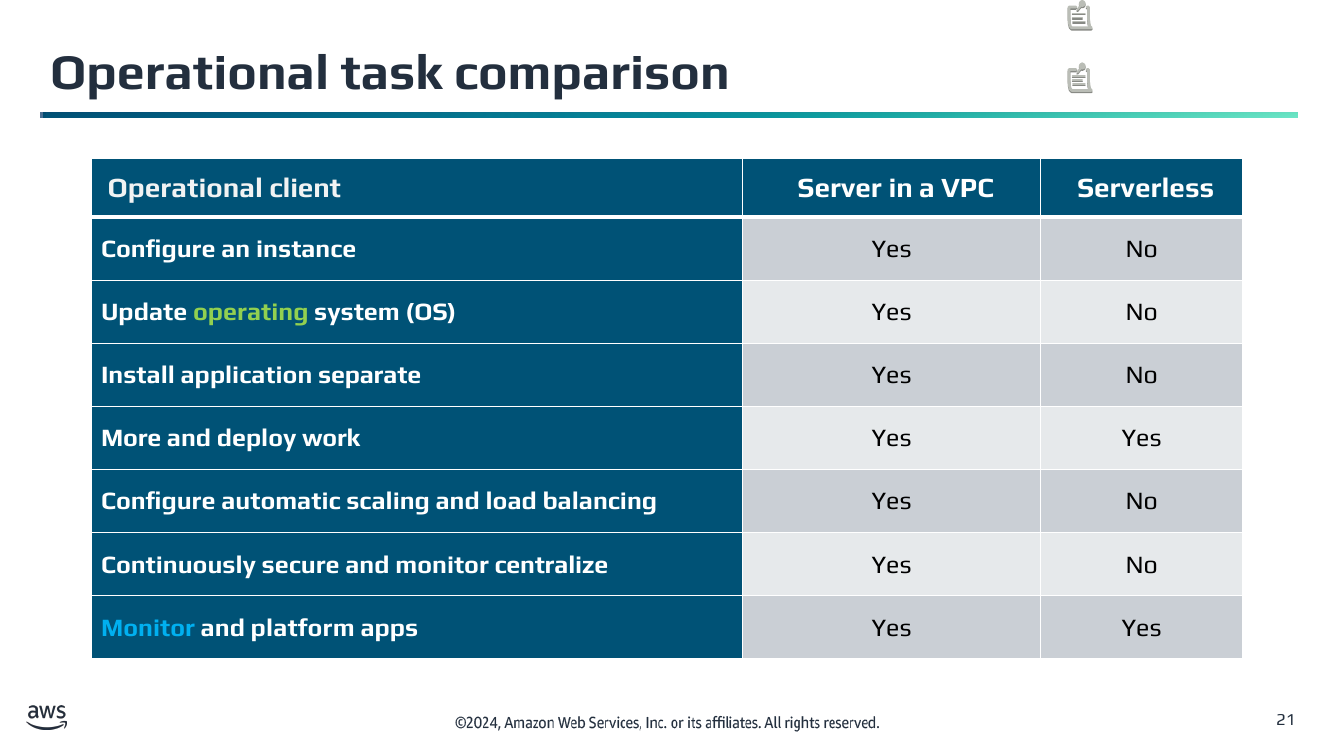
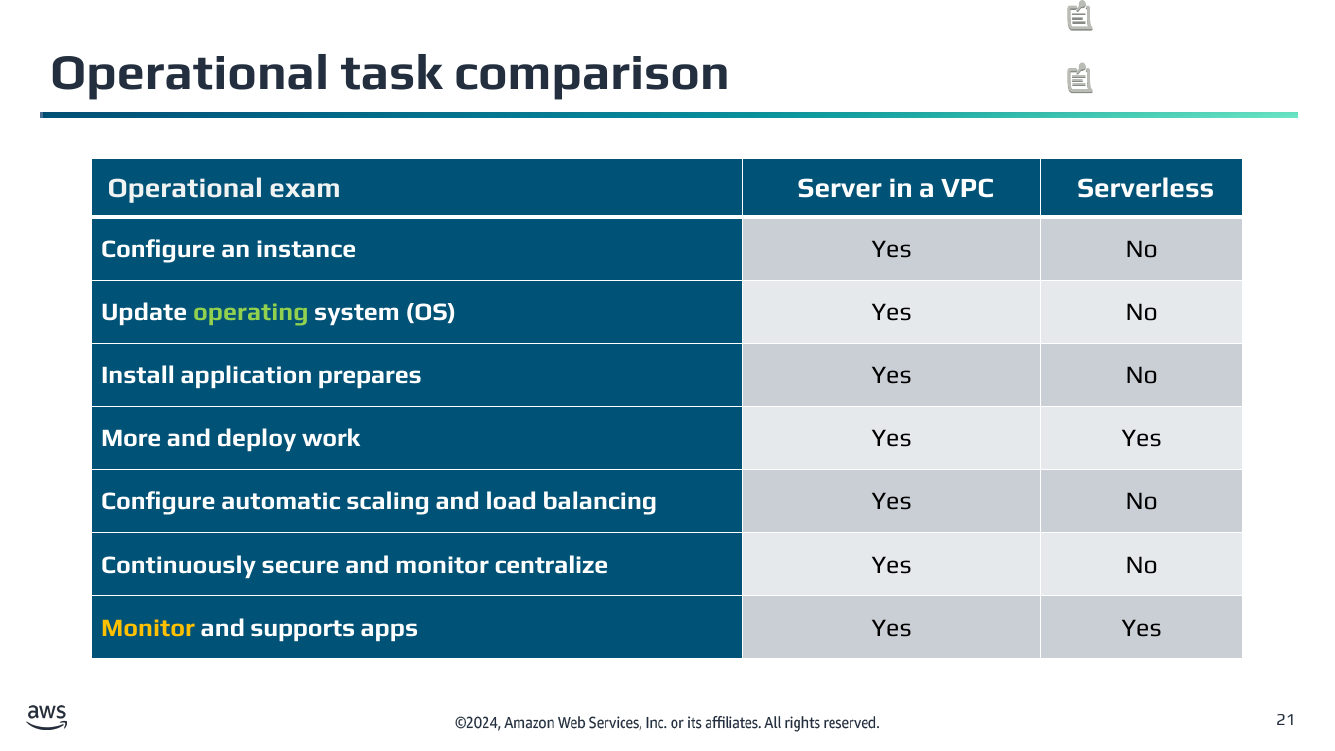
client: client -> exam
separate: separate -> prepares
Monitor at (148, 628) colour: light blue -> yellow
platform: platform -> supports
